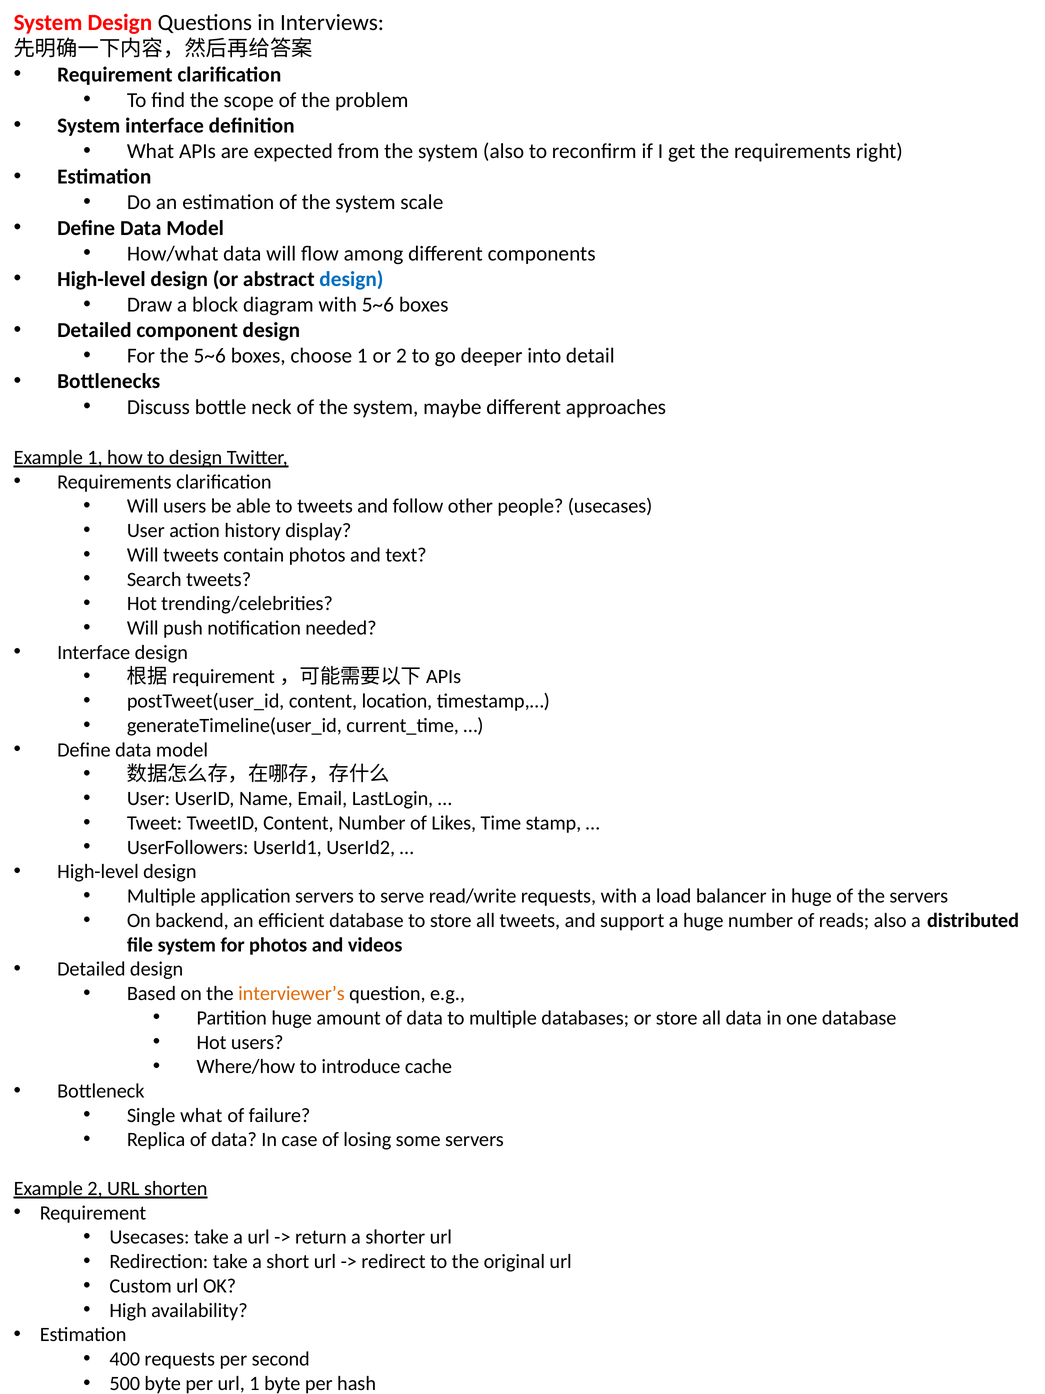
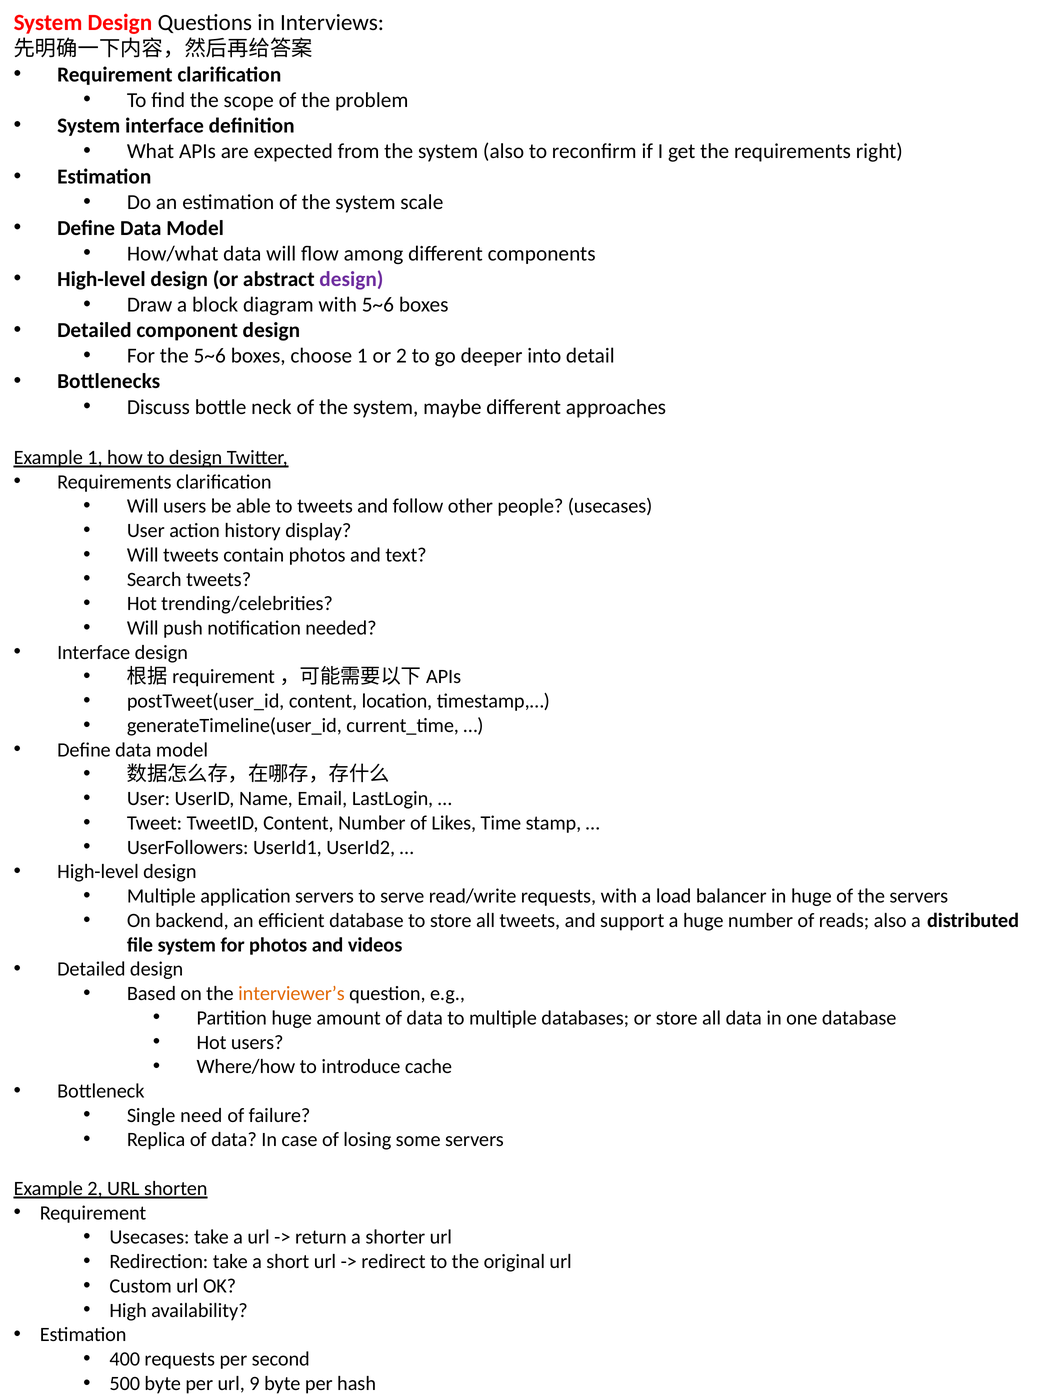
design at (351, 279) colour: blue -> purple
Single what: what -> need
url 1: 1 -> 9
